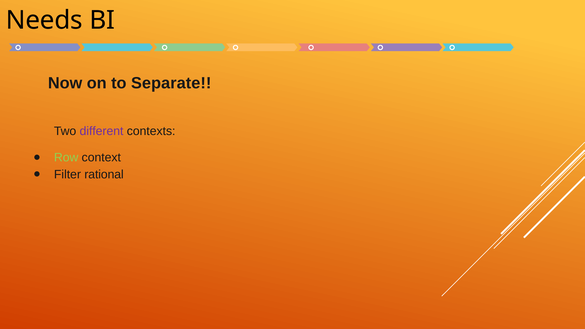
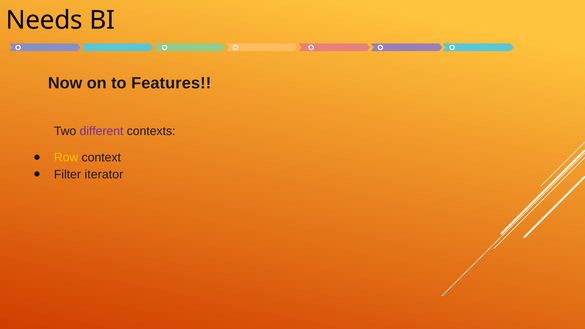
Separate: Separate -> Features
Row colour: light green -> yellow
rational: rational -> iterator
